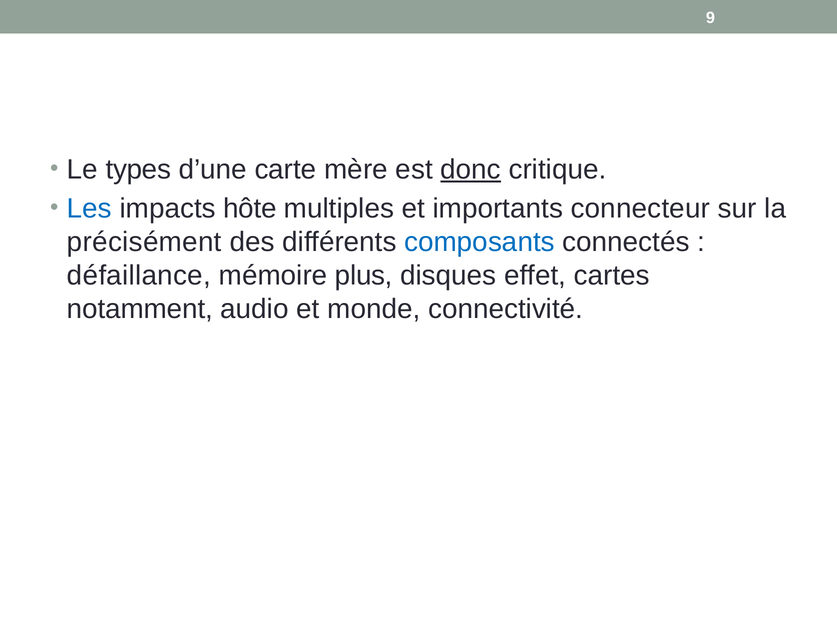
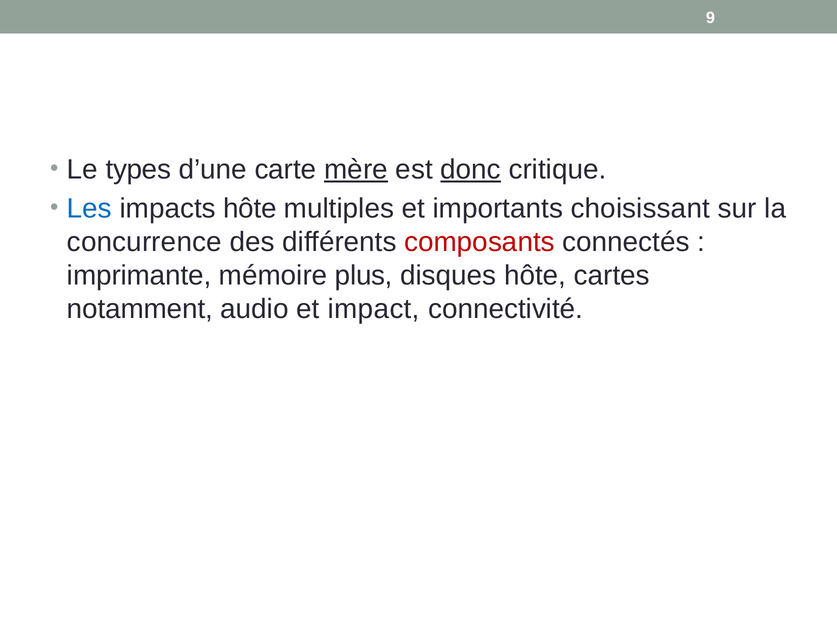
mère underline: none -> present
connecteur: connecteur -> choisissant
précisément: précisément -> concurrence
composants colour: blue -> red
défaillance: défaillance -> imprimante
disques effet: effet -> hôte
monde: monde -> impact
